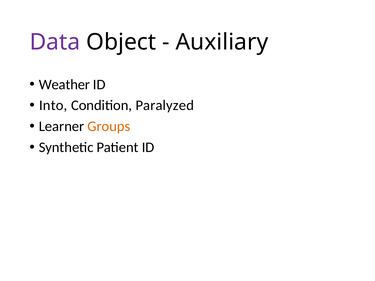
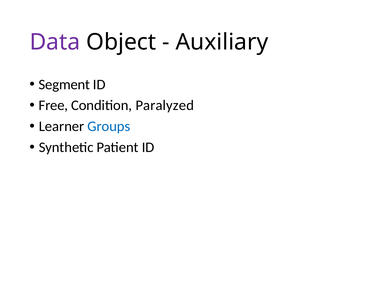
Weather: Weather -> Segment
Into: Into -> Free
Groups colour: orange -> blue
